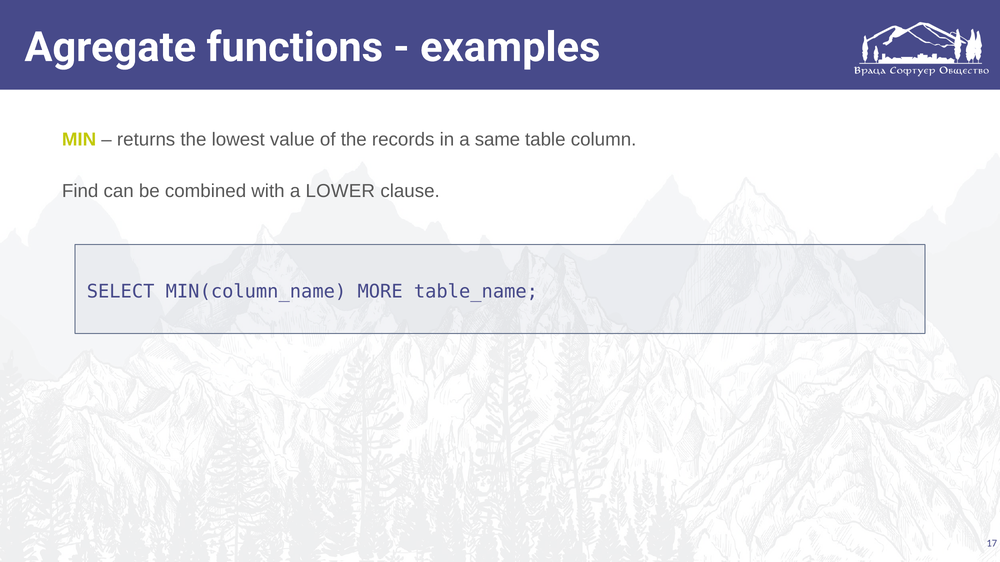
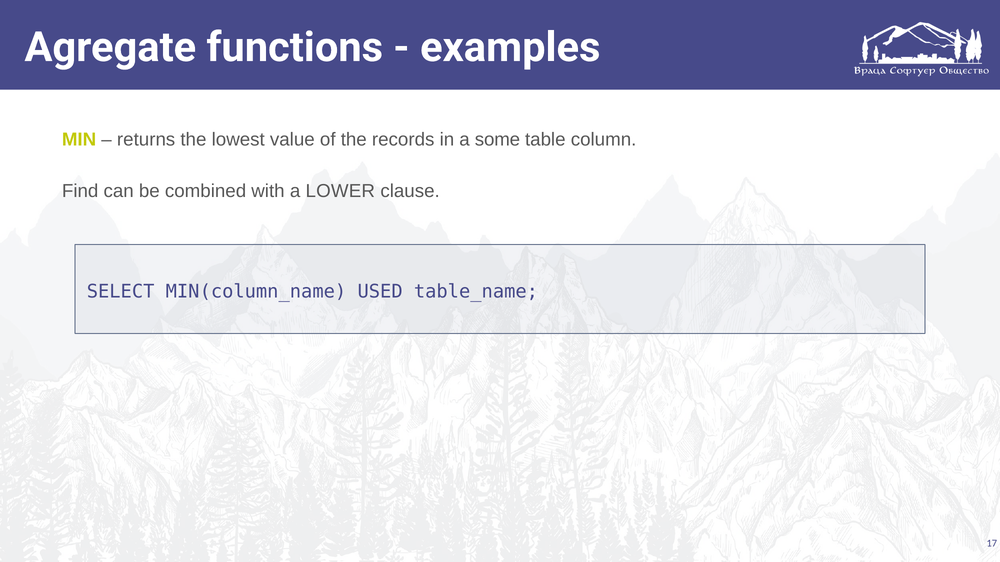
same: same -> some
MORE: MORE -> USED
